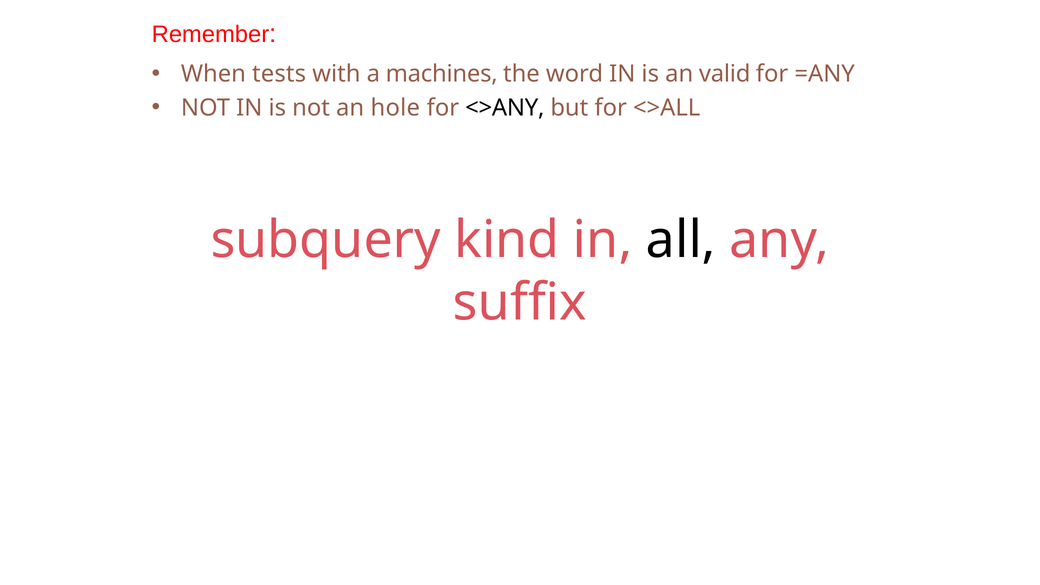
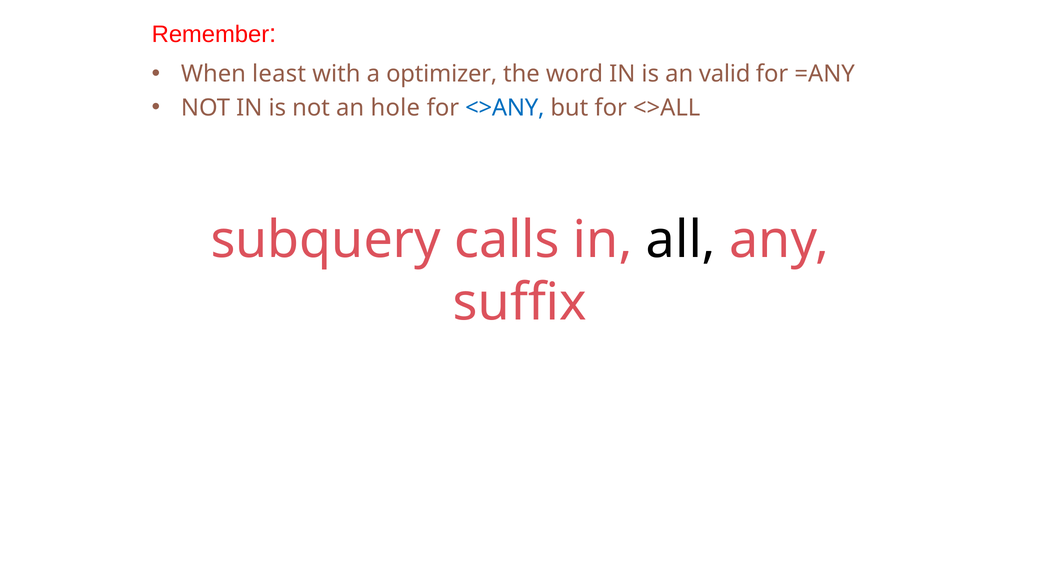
tests: tests -> least
machines: machines -> optimizer
<>ANY colour: black -> blue
kind: kind -> calls
